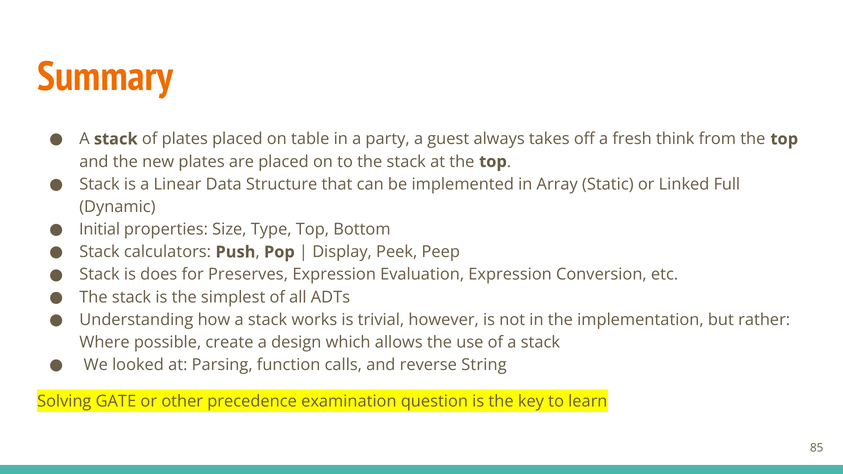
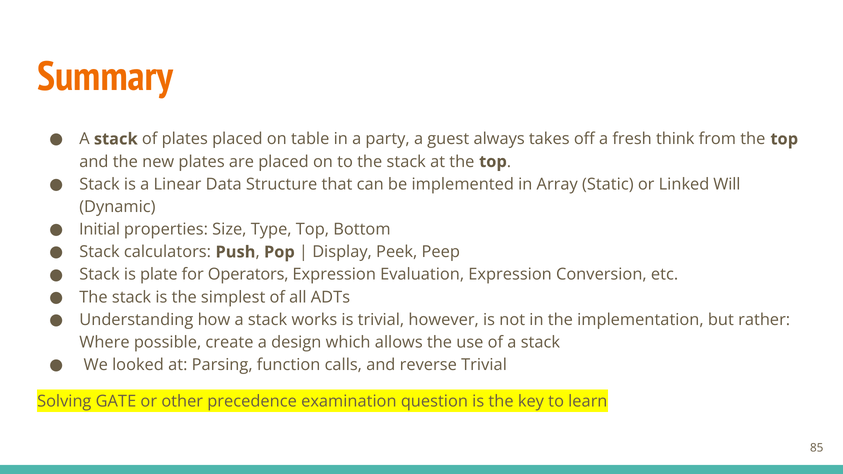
Full: Full -> Will
does: does -> plate
Preserves: Preserves -> Operators
reverse String: String -> Trivial
